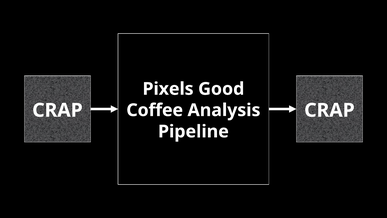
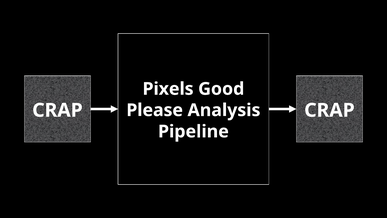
Coffee: Coffee -> Please
